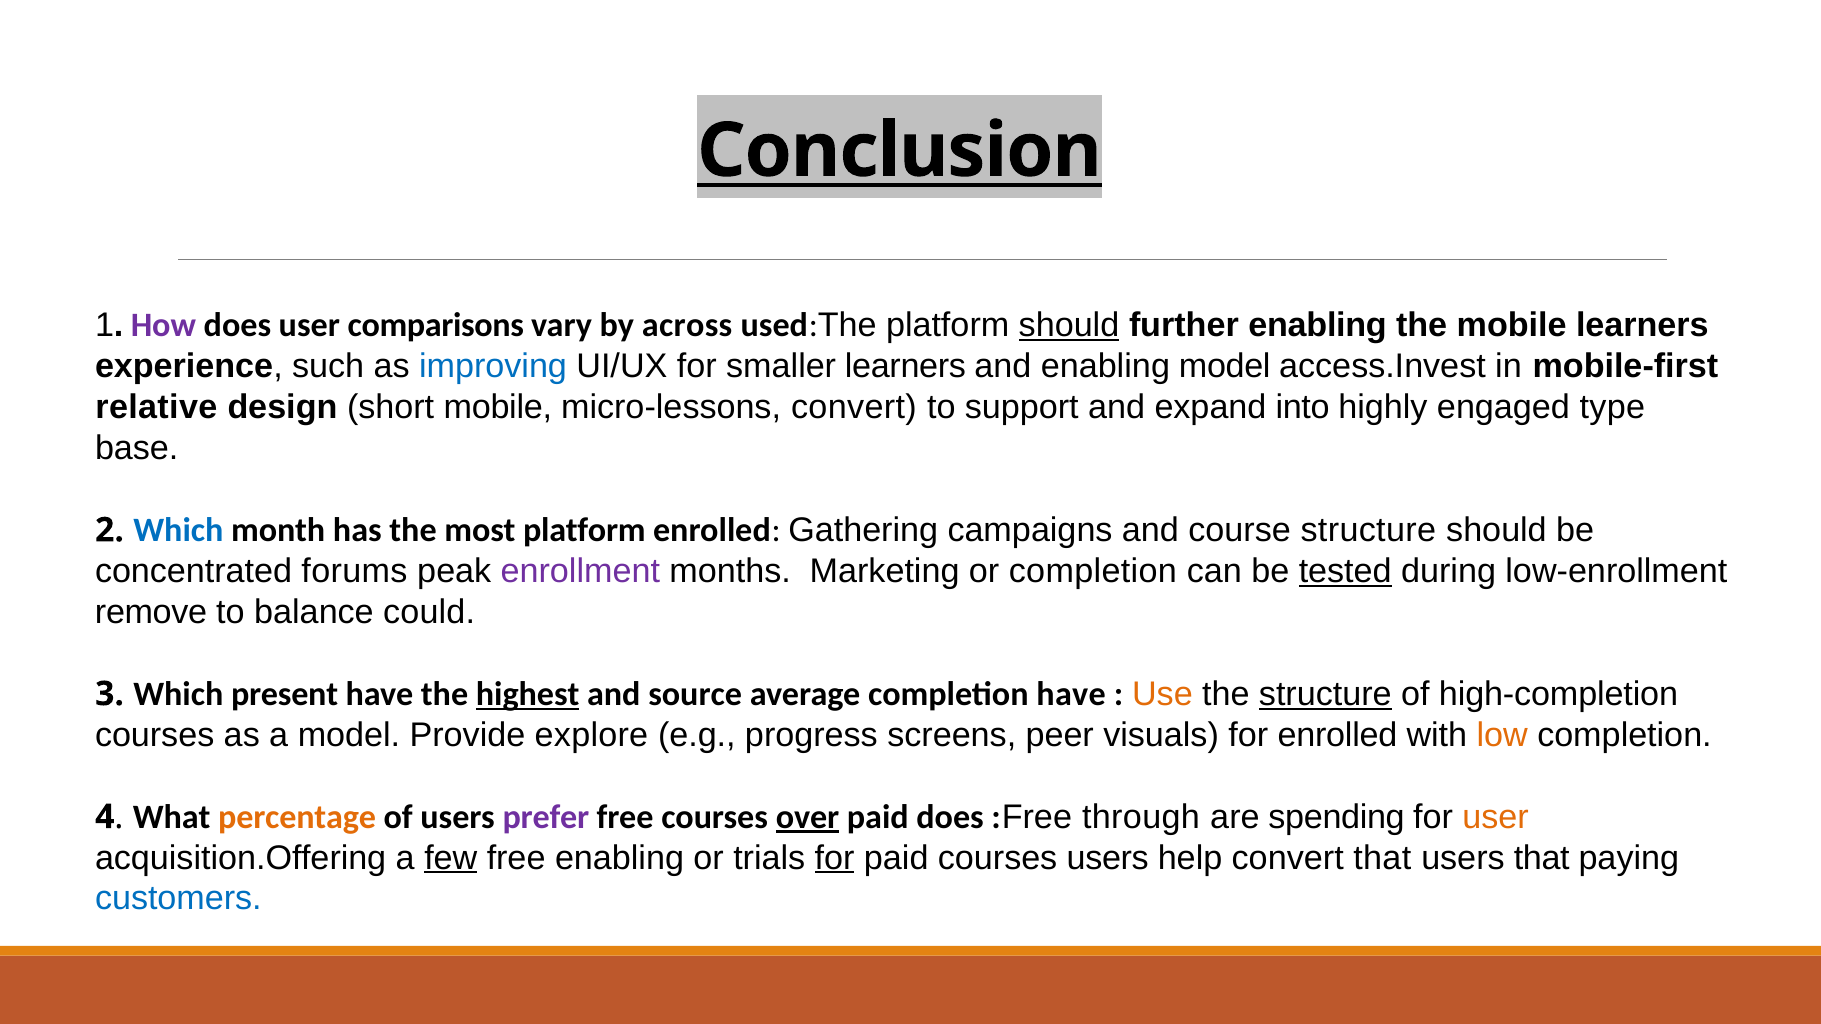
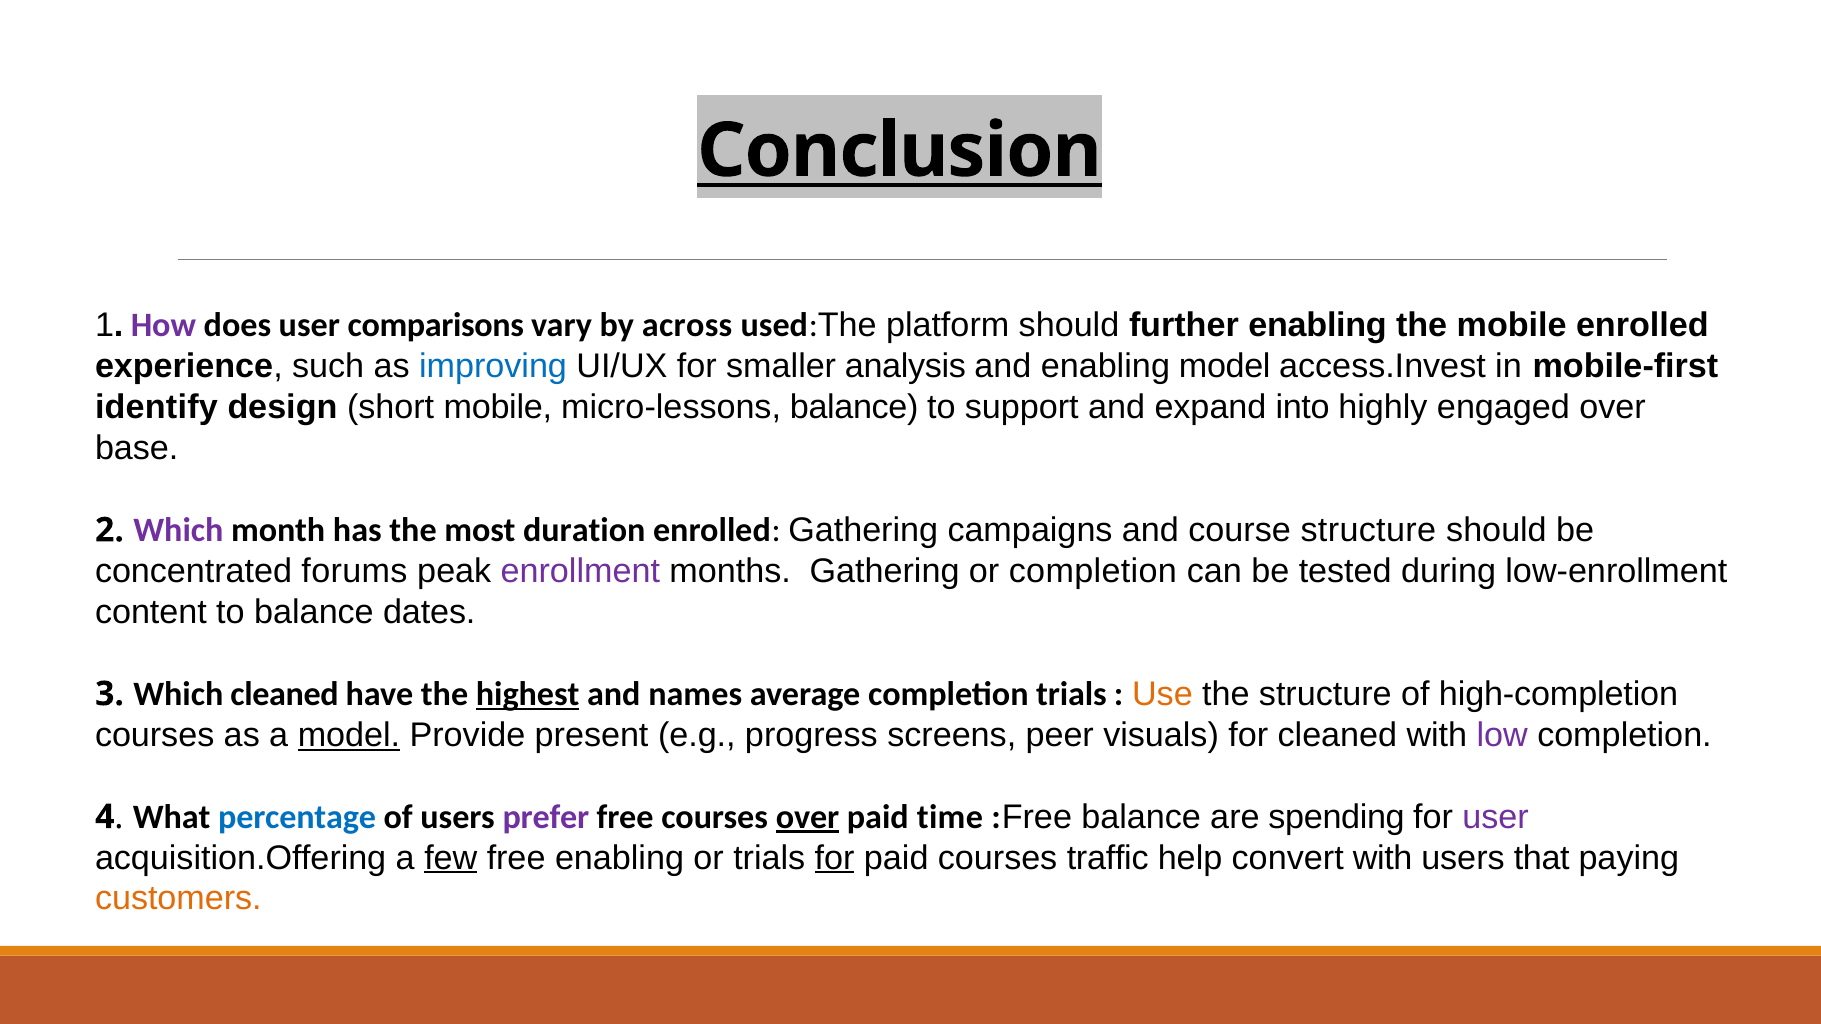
should at (1069, 325) underline: present -> none
mobile learners: learners -> enrolled
smaller learners: learners -> analysis
relative: relative -> identify
micro-lessons convert: convert -> balance
engaged type: type -> over
Which at (178, 530) colour: blue -> purple
most platform: platform -> duration
months Marketing: Marketing -> Gathering
tested underline: present -> none
remove: remove -> content
could: could -> dates
Which present: present -> cleaned
source: source -> names
completion have: have -> trials
structure at (1325, 694) underline: present -> none
model at (349, 735) underline: none -> present
explore: explore -> present
for enrolled: enrolled -> cleaned
low colour: orange -> purple
percentage colour: orange -> blue
paid does: does -> time
:Free through: through -> balance
user at (1495, 817) colour: orange -> purple
courses users: users -> traffic
convert that: that -> with
customers colour: blue -> orange
